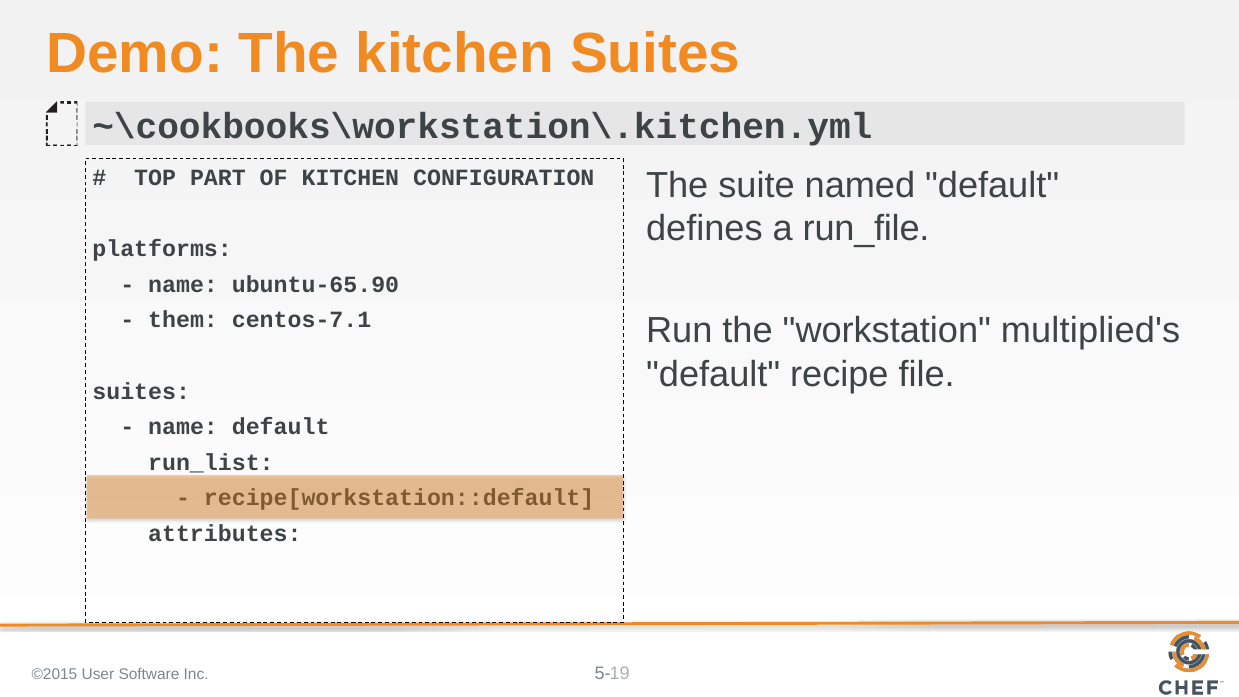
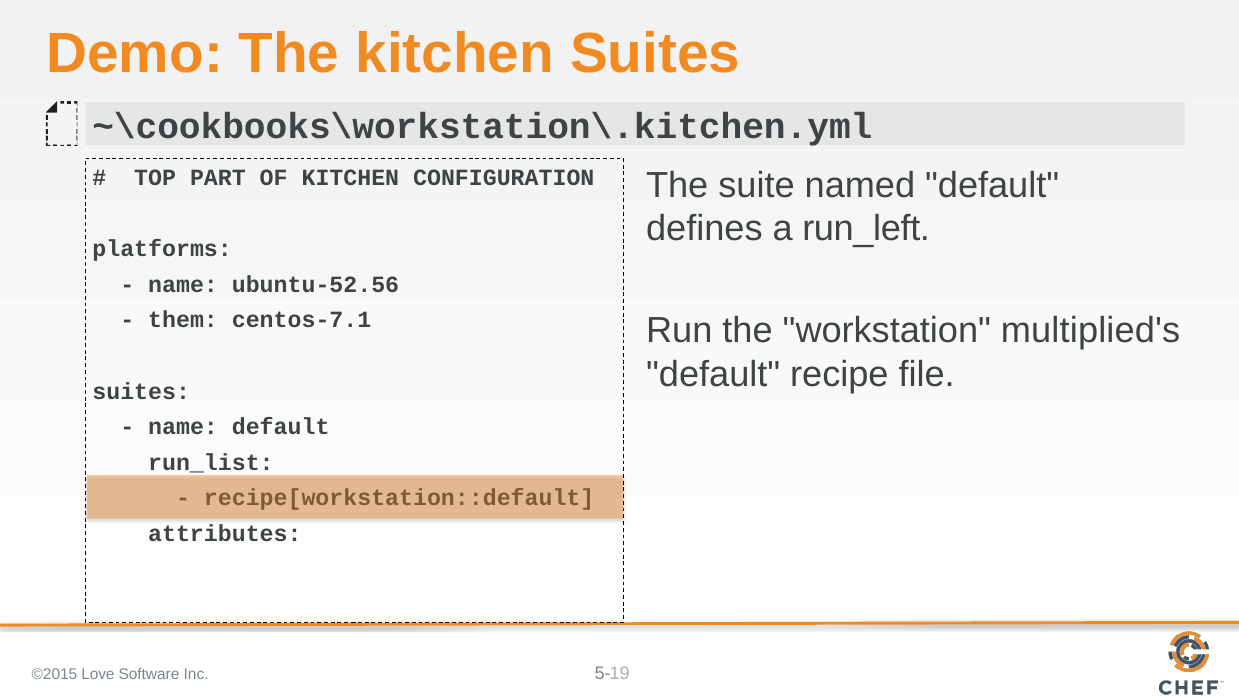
run_file: run_file -> run_left
ubuntu-65.90: ubuntu-65.90 -> ubuntu-52.56
User: User -> Love
